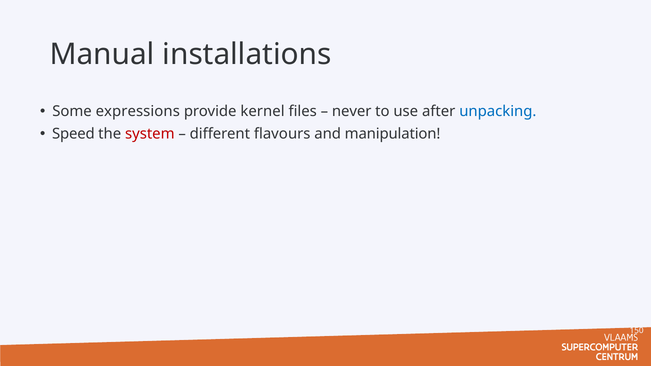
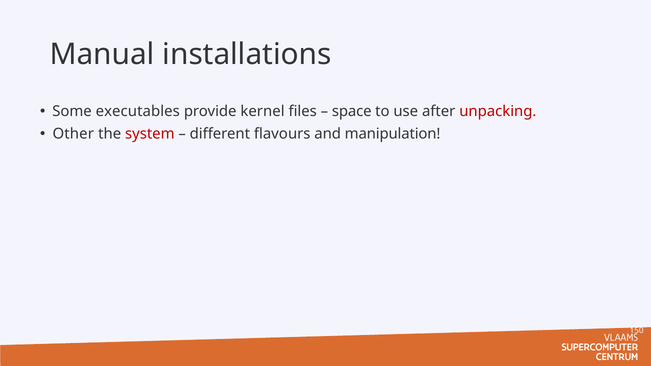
expressions: expressions -> executables
never: never -> space
unpacking colour: blue -> red
Speed: Speed -> Other
